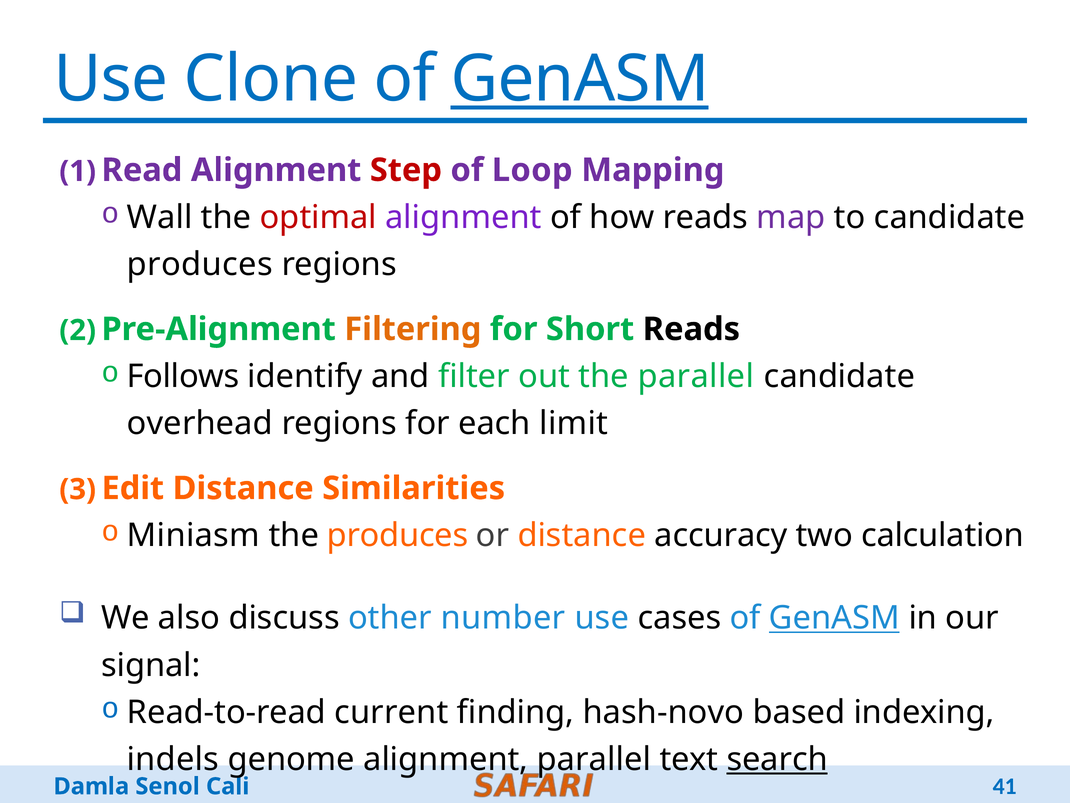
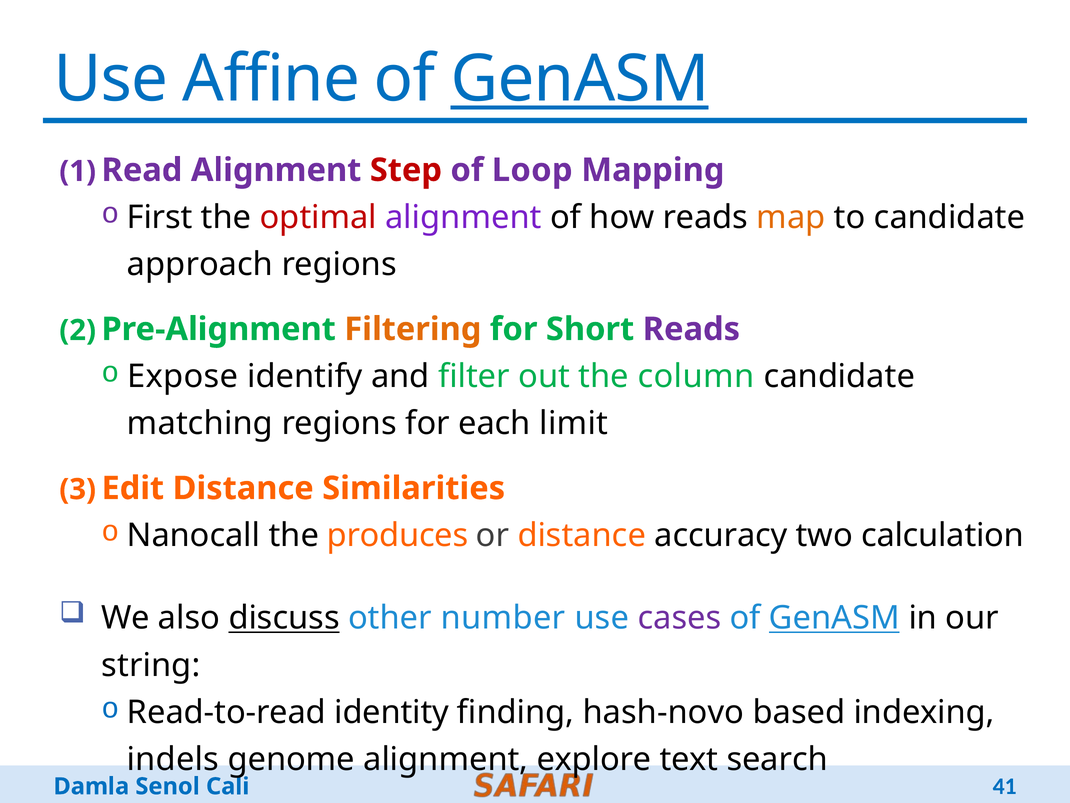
Clone: Clone -> Affine
Wall: Wall -> First
map colour: purple -> orange
produces at (200, 264): produces -> approach
Reads at (691, 329) colour: black -> purple
Follows: Follows -> Expose
the parallel: parallel -> column
overhead: overhead -> matching
Miniasm: Miniasm -> Nanocall
discuss underline: none -> present
cases colour: black -> purple
signal: signal -> string
current: current -> identity
alignment parallel: parallel -> explore
search underline: present -> none
